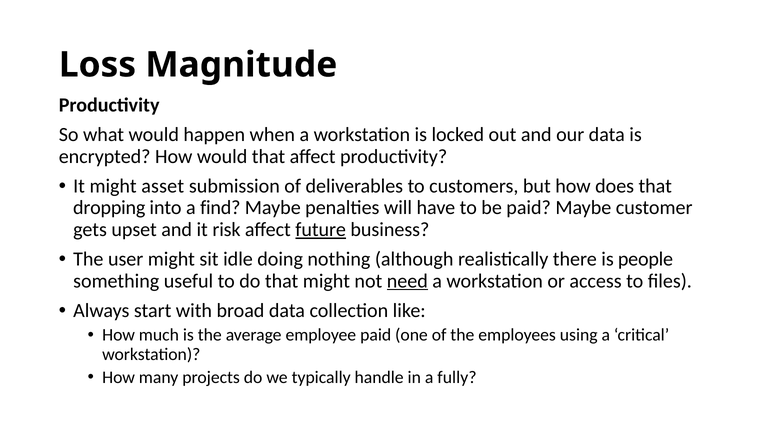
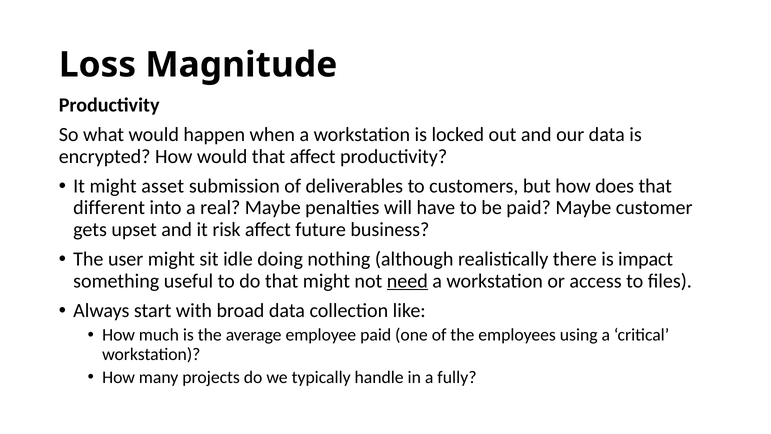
dropping: dropping -> different
find: find -> real
future underline: present -> none
people: people -> impact
